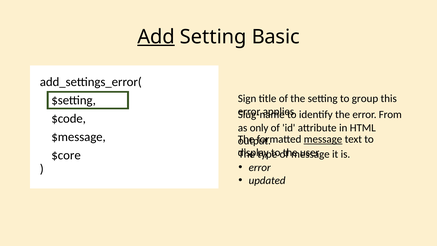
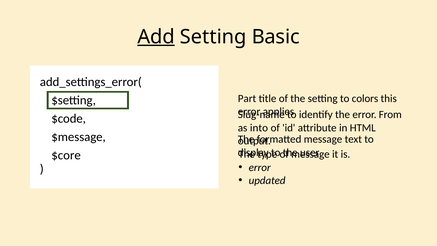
Sign: Sign -> Part
group: group -> colors
only: only -> into
message at (323, 139) underline: present -> none
